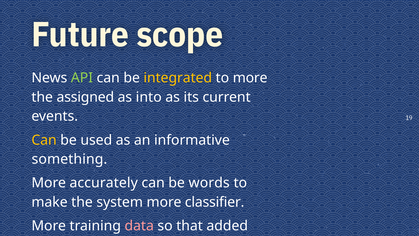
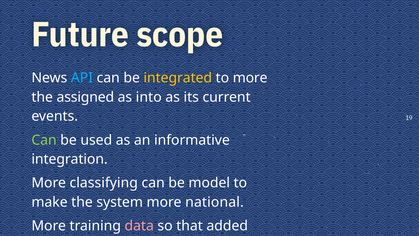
API colour: light green -> light blue
Can at (44, 140) colour: yellow -> light green
something: something -> integration
accurately: accurately -> classifying
words: words -> model
classifier: classifier -> national
